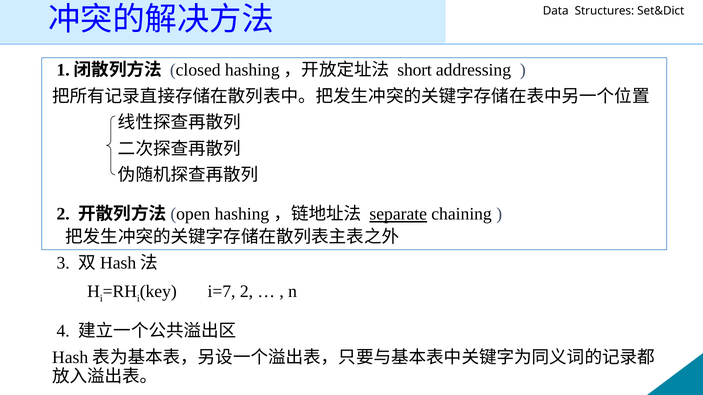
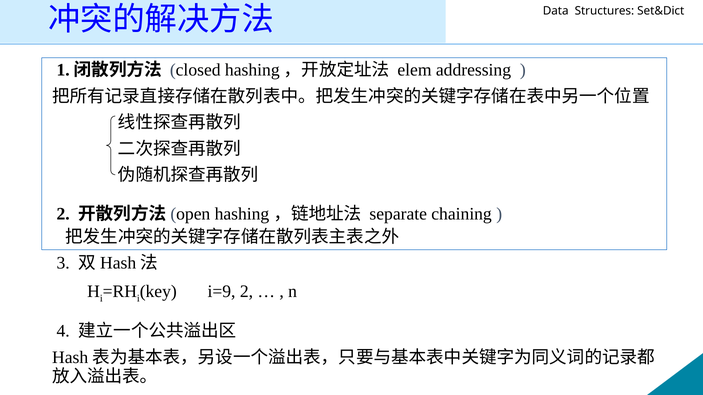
short: short -> elem
separate underline: present -> none
i=7: i=7 -> i=9
